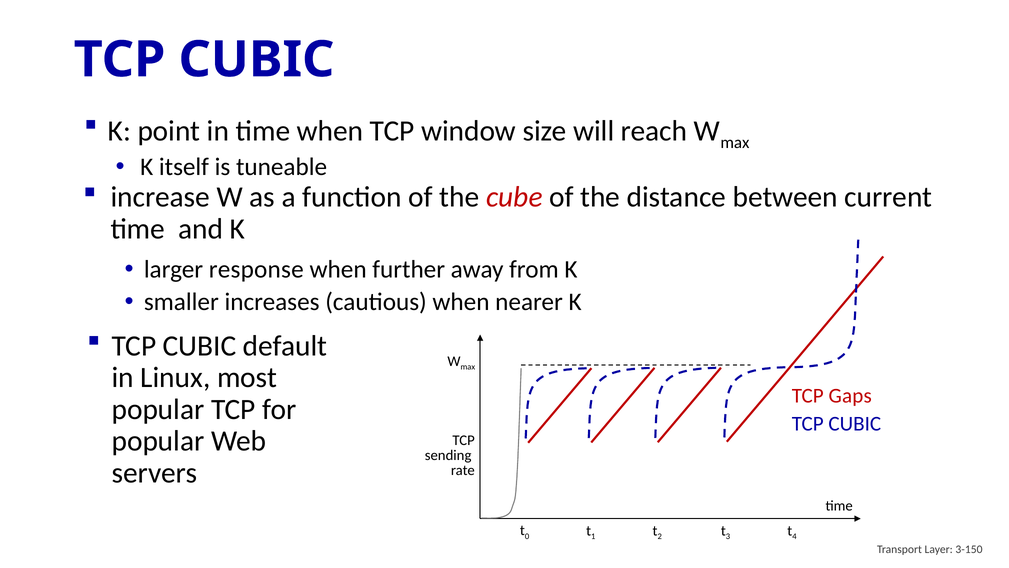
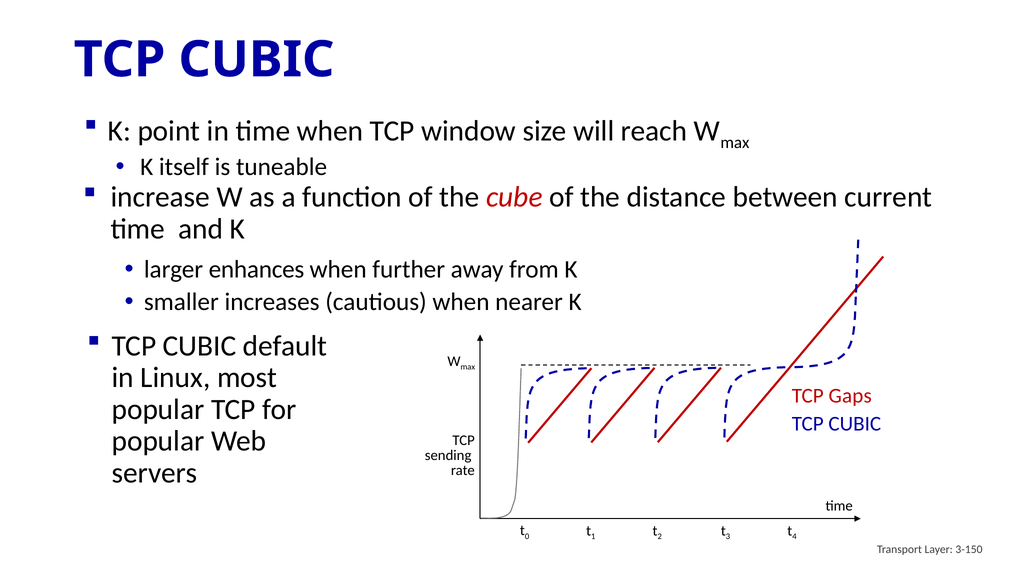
response: response -> enhances
